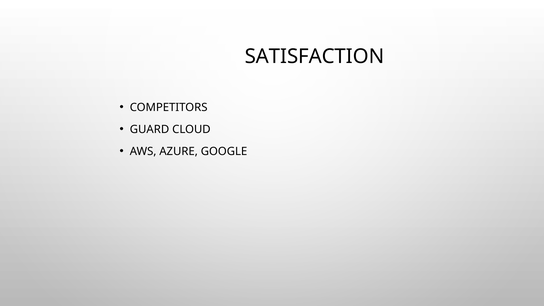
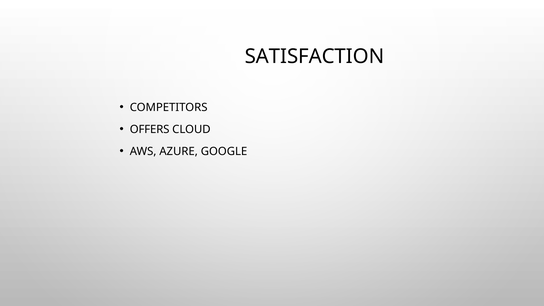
GUARD: GUARD -> OFFERS
